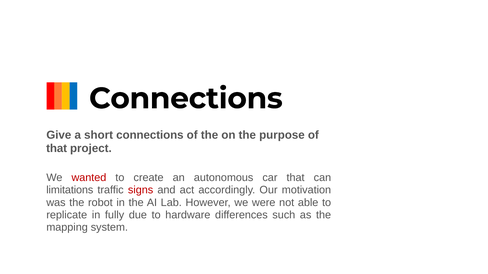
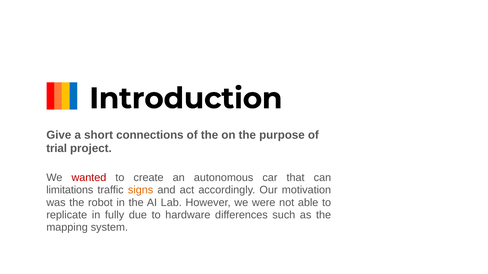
Connections at (186, 99): Connections -> Introduction
that at (57, 149): that -> trial
signs colour: red -> orange
